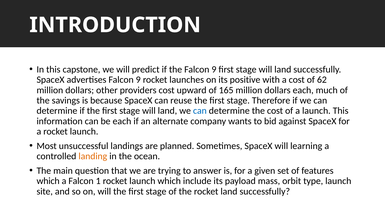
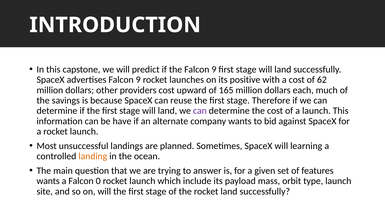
can at (200, 111) colour: blue -> purple
be each: each -> have
which at (48, 181): which -> wants
1: 1 -> 0
